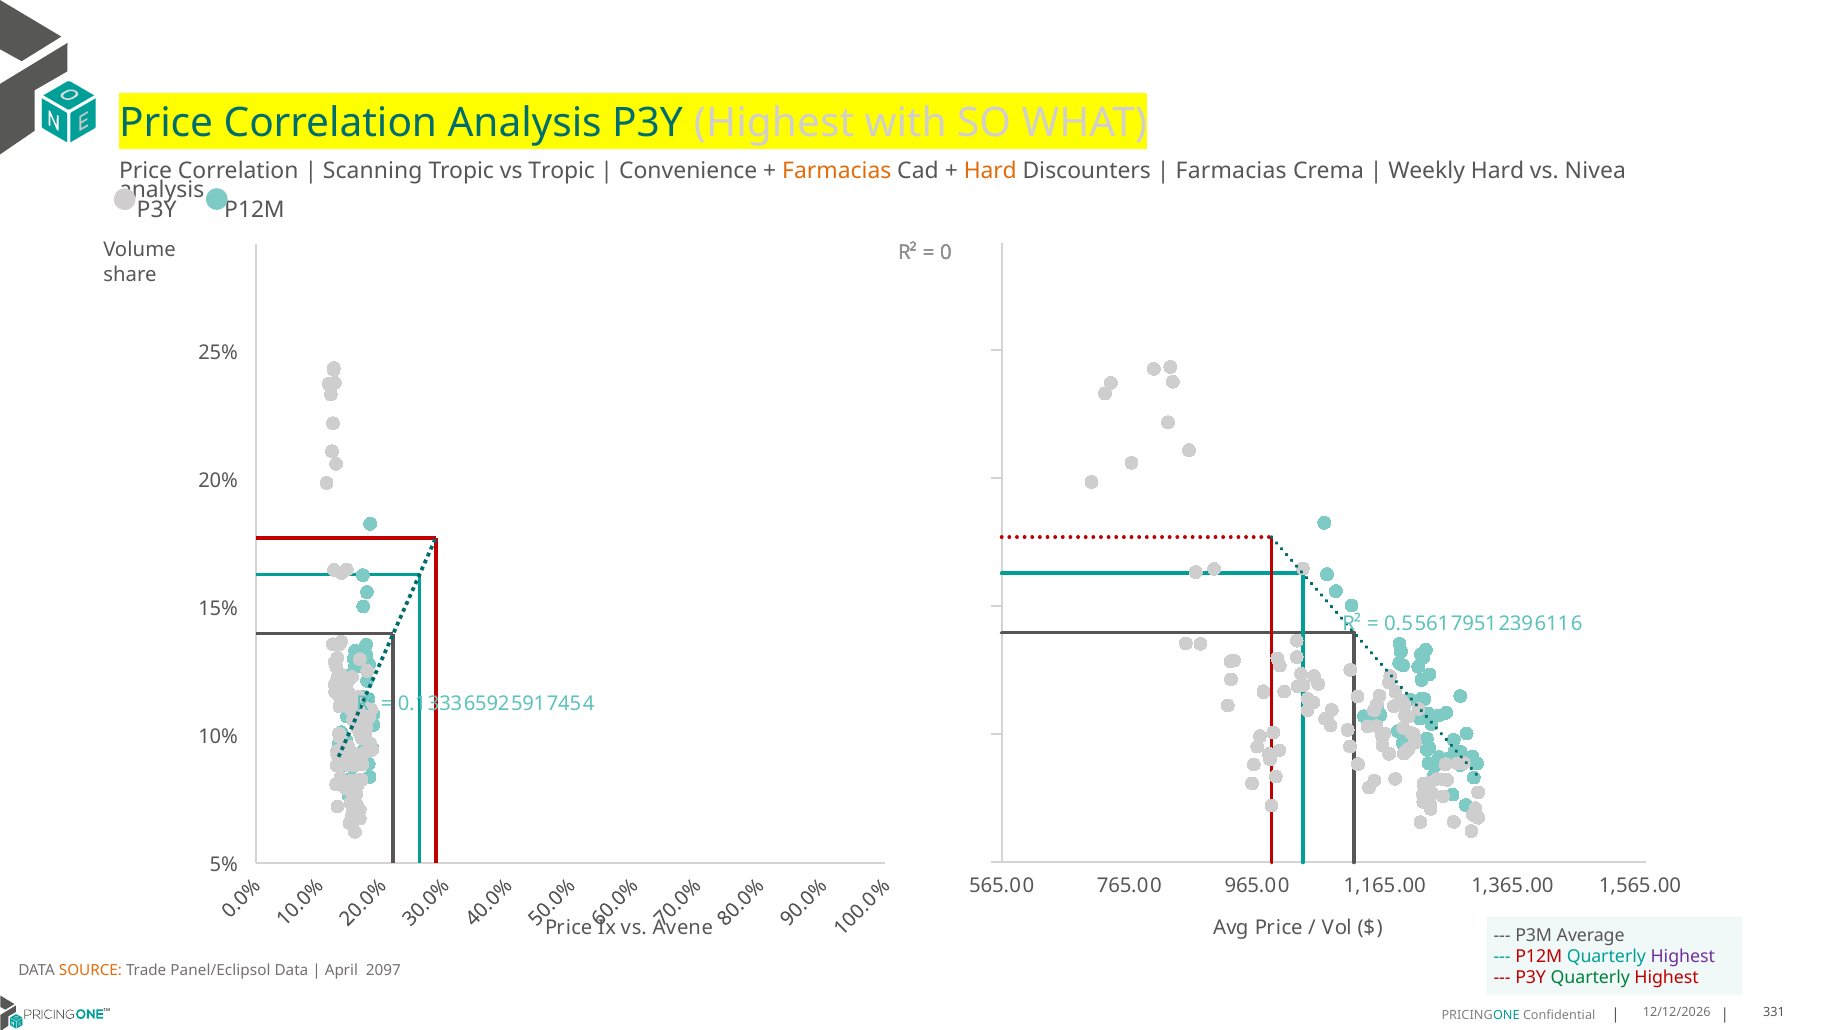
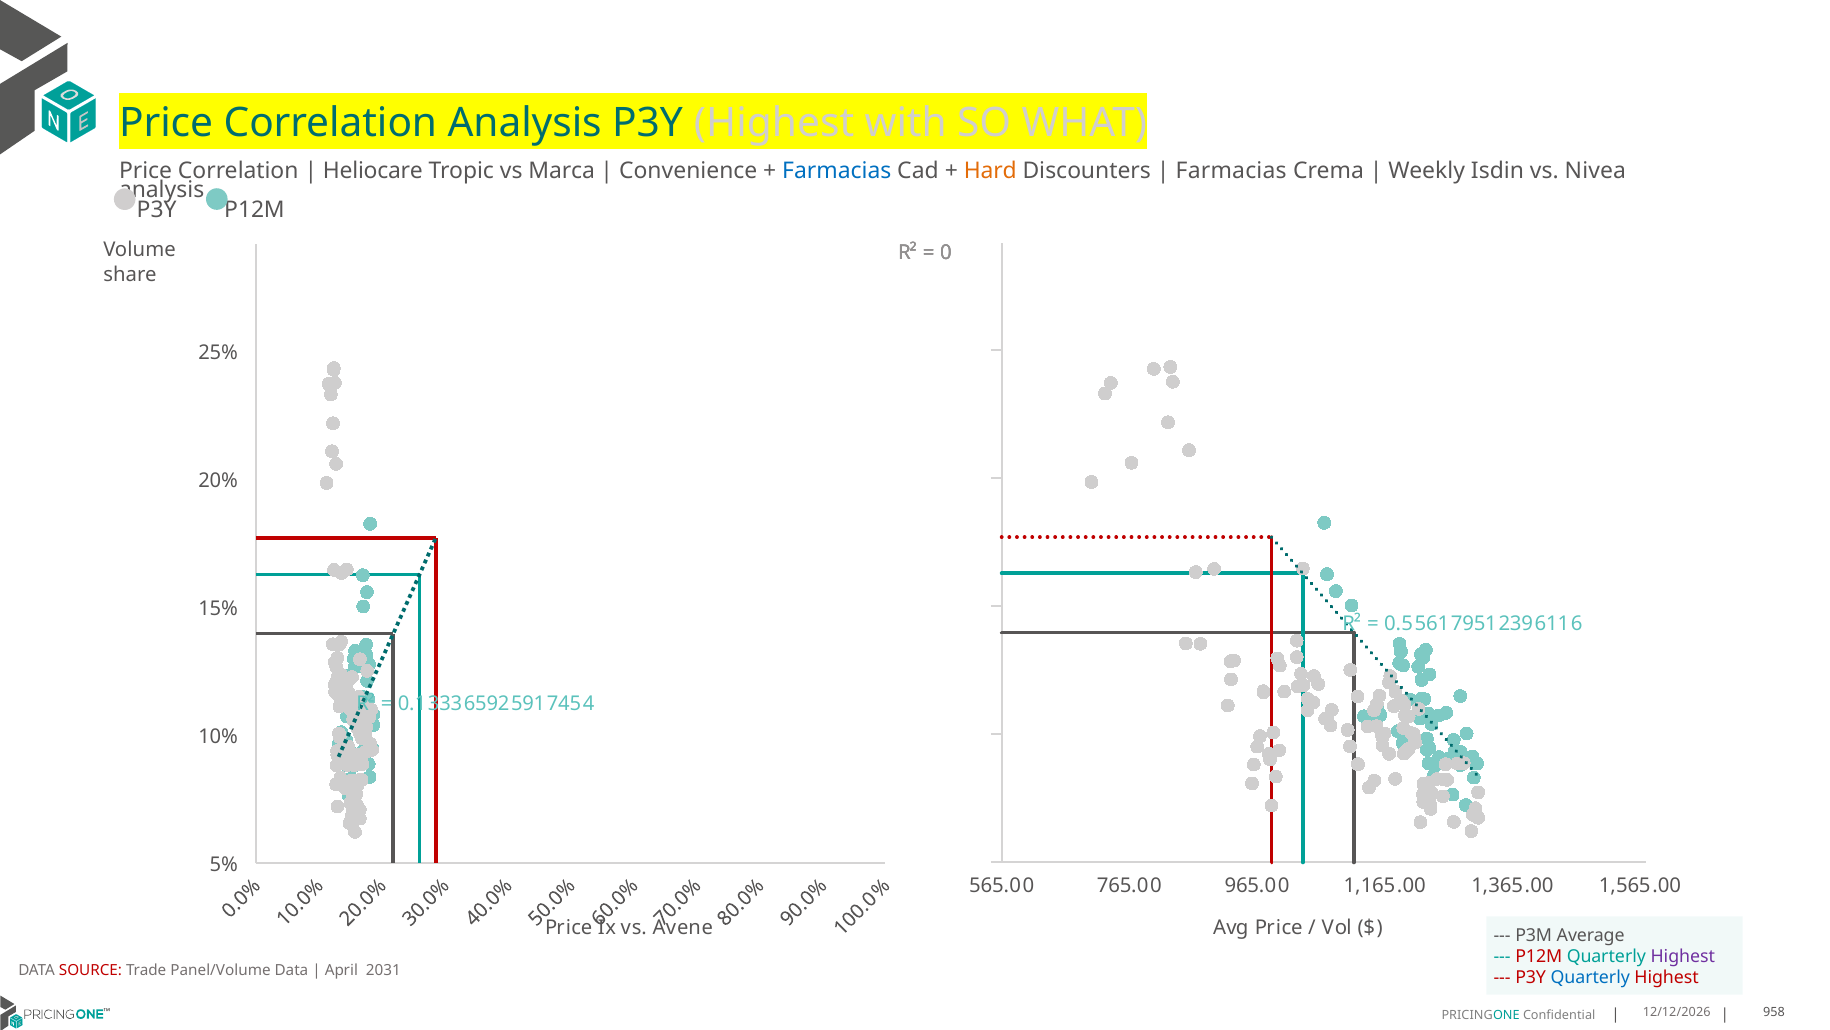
Scanning: Scanning -> Heliocare
vs Tropic: Tropic -> Marca
Farmacias at (837, 170) colour: orange -> blue
Weekly Hard: Hard -> Isdin
SOURCE colour: orange -> red
Panel/Eclipsol: Panel/Eclipsol -> Panel/Volume
2097: 2097 -> 2031
Quarterly at (1590, 978) colour: green -> blue
331: 331 -> 958
